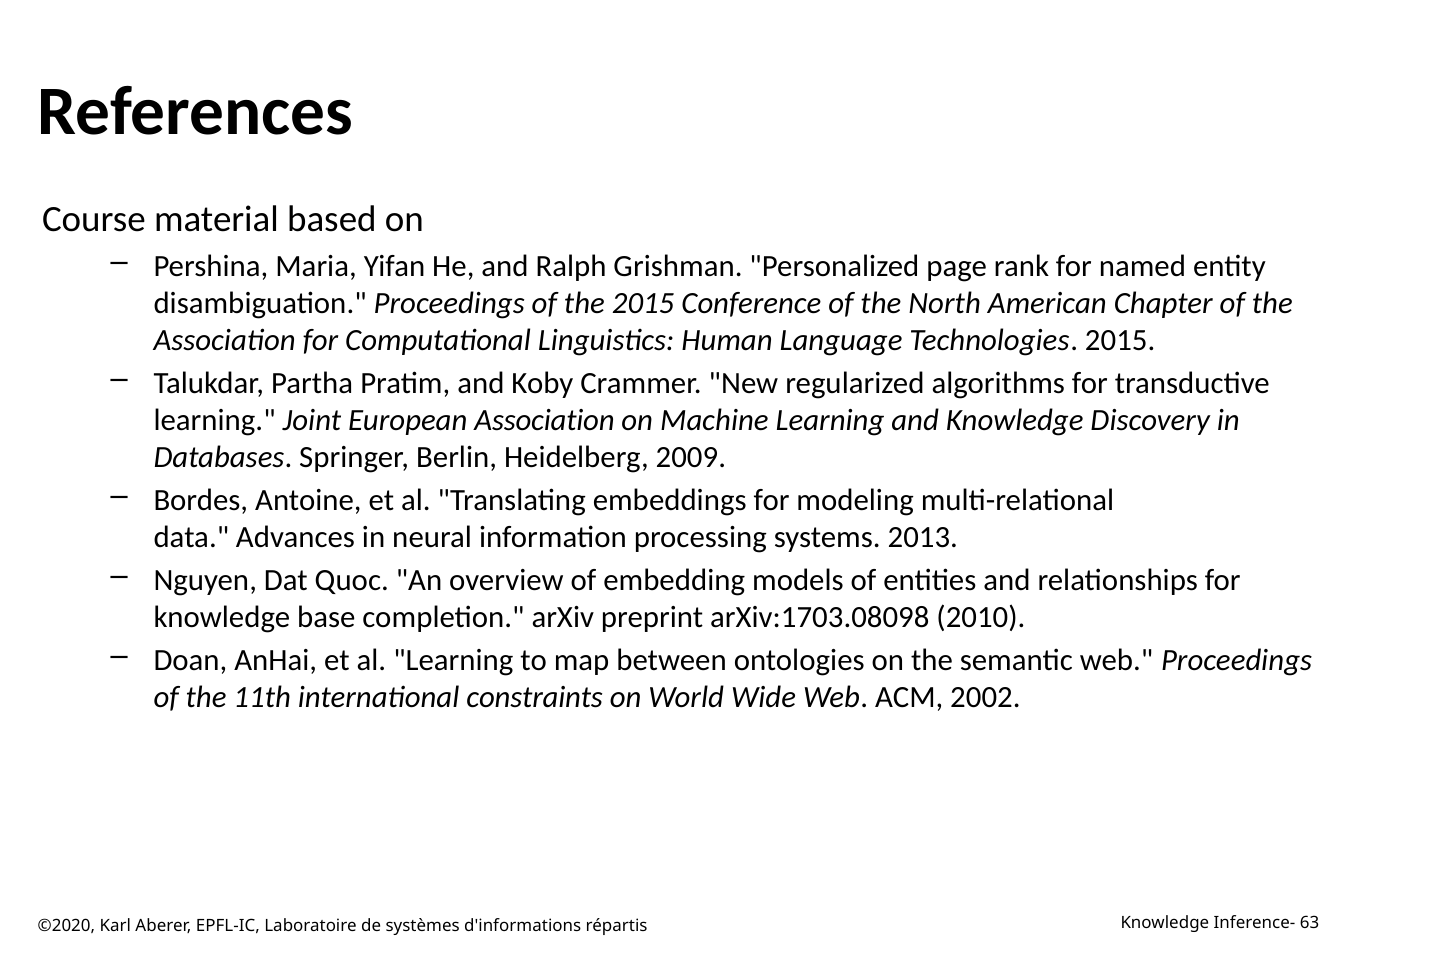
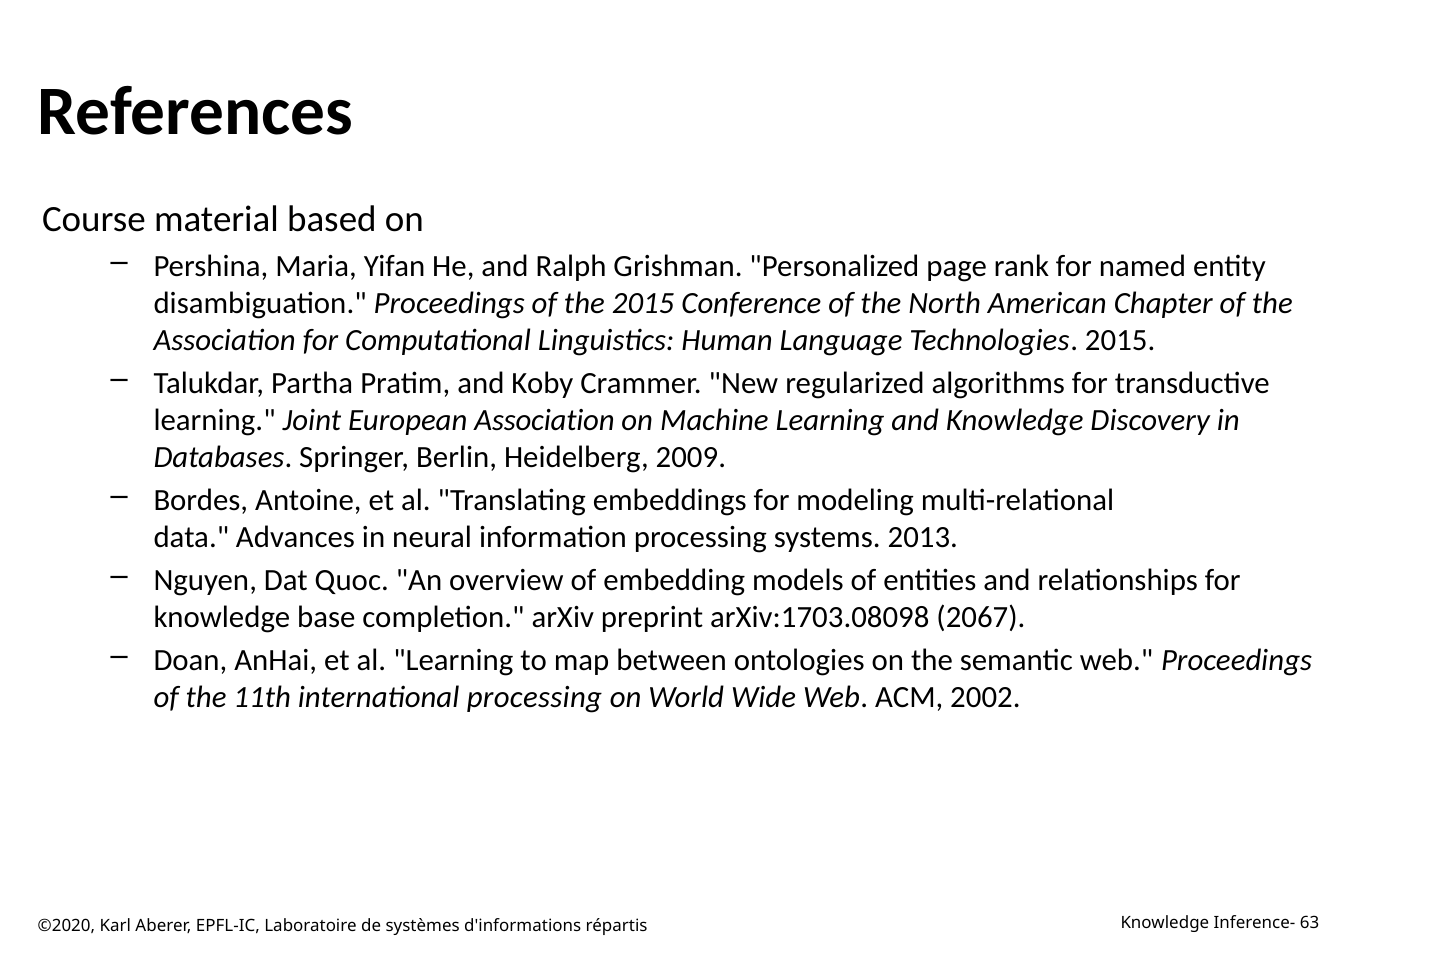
2010: 2010 -> 2067
international constraints: constraints -> processing
